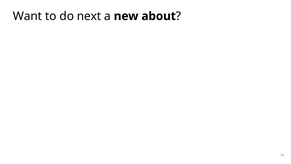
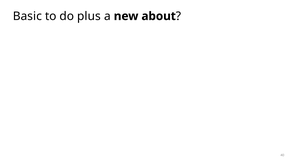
Want: Want -> Basic
next: next -> plus
